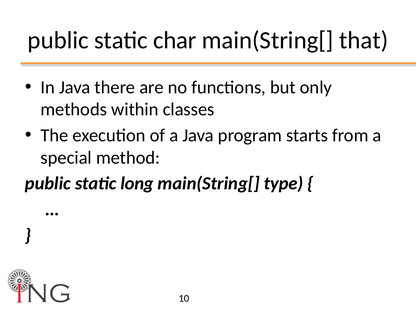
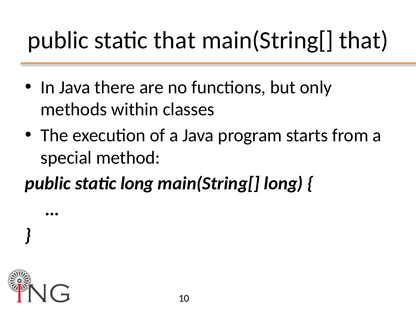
static char: char -> that
main(String[ type: type -> long
